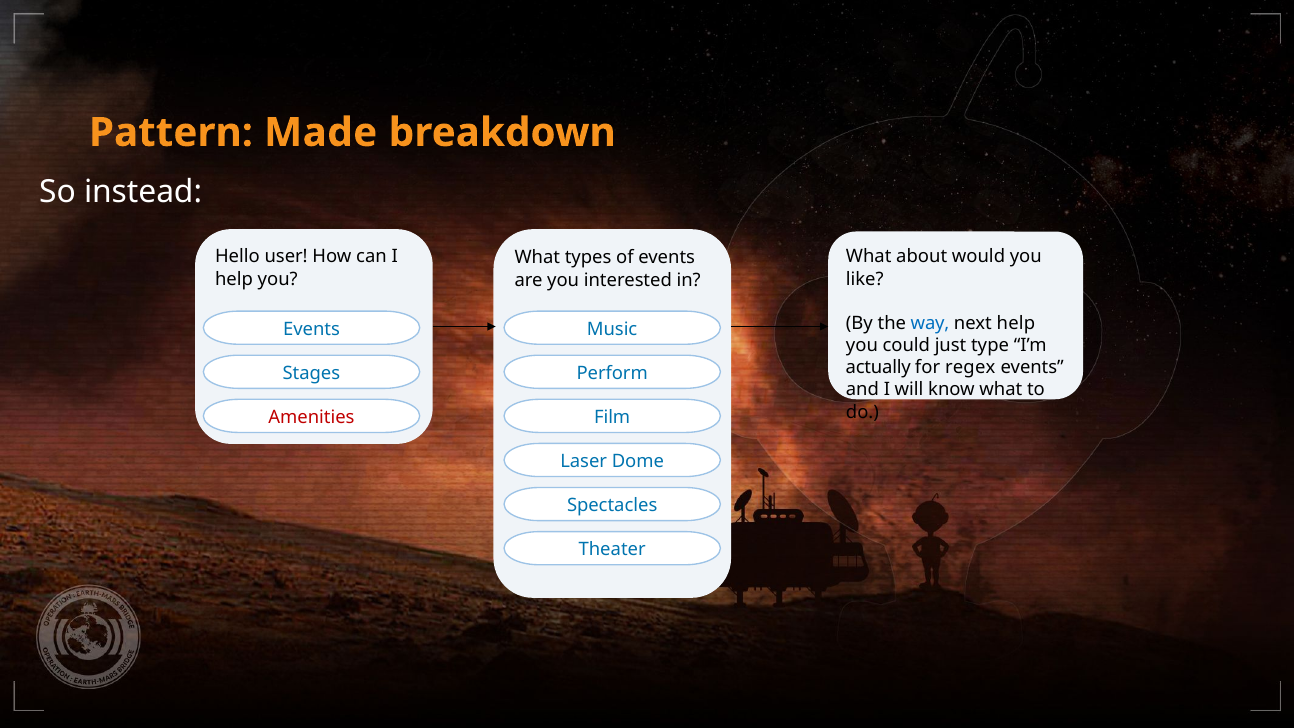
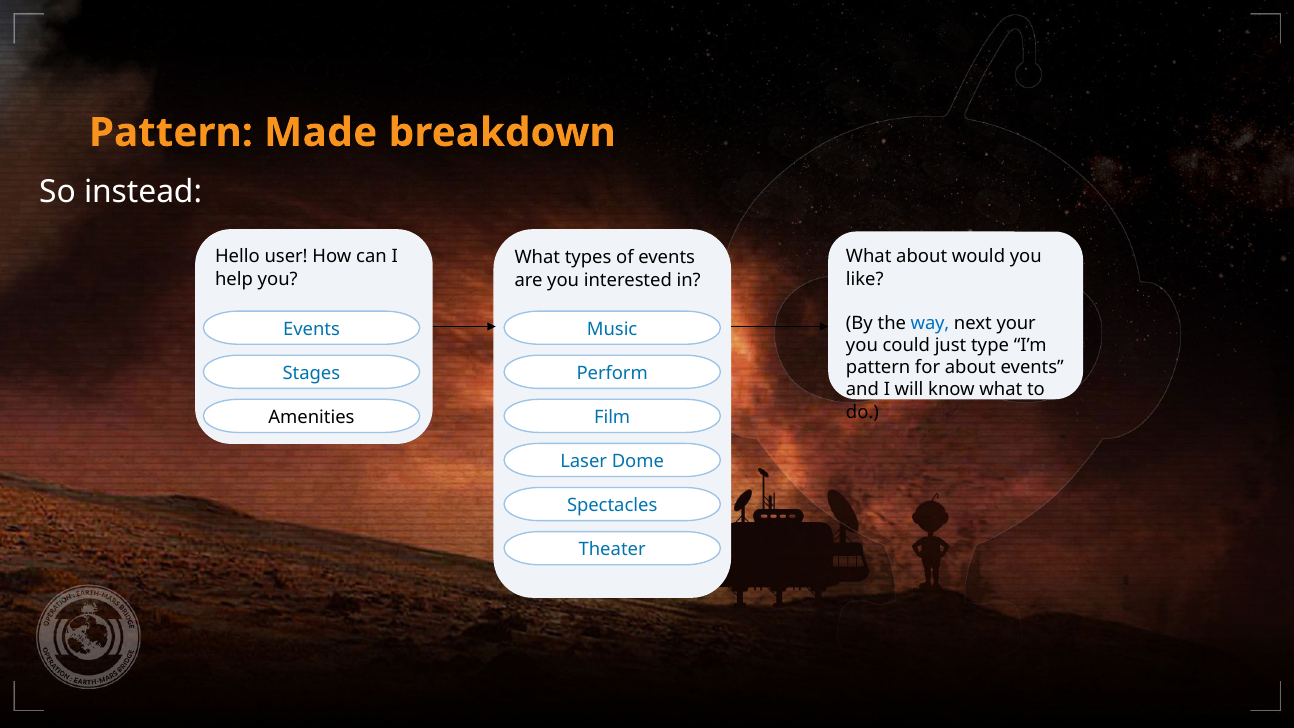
next help: help -> your
actually at (878, 368): actually -> pattern
for regex: regex -> about
Amenities colour: red -> black
